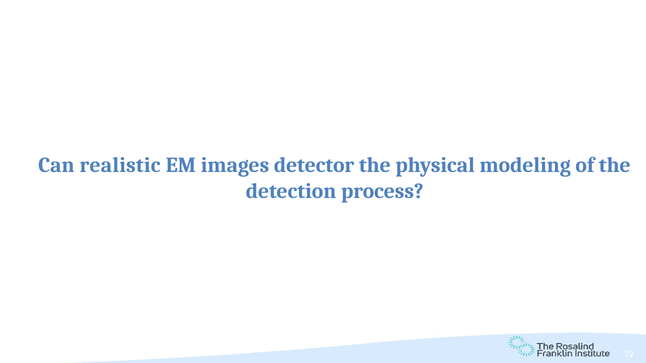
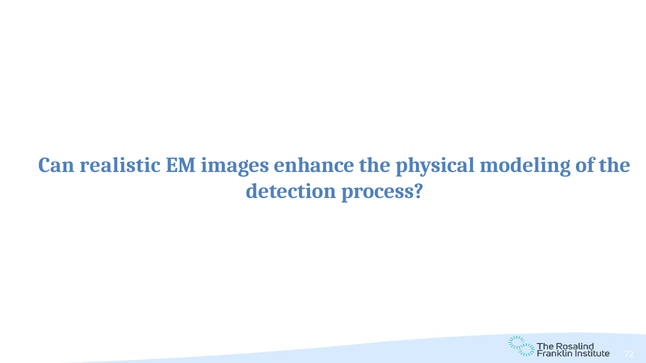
detector: detector -> enhance
